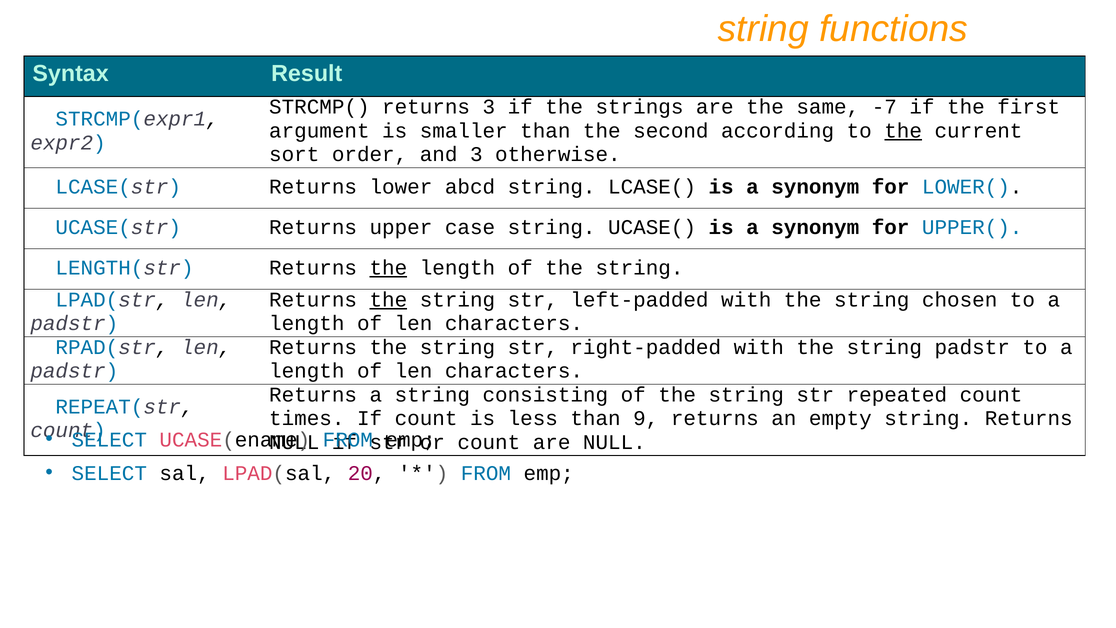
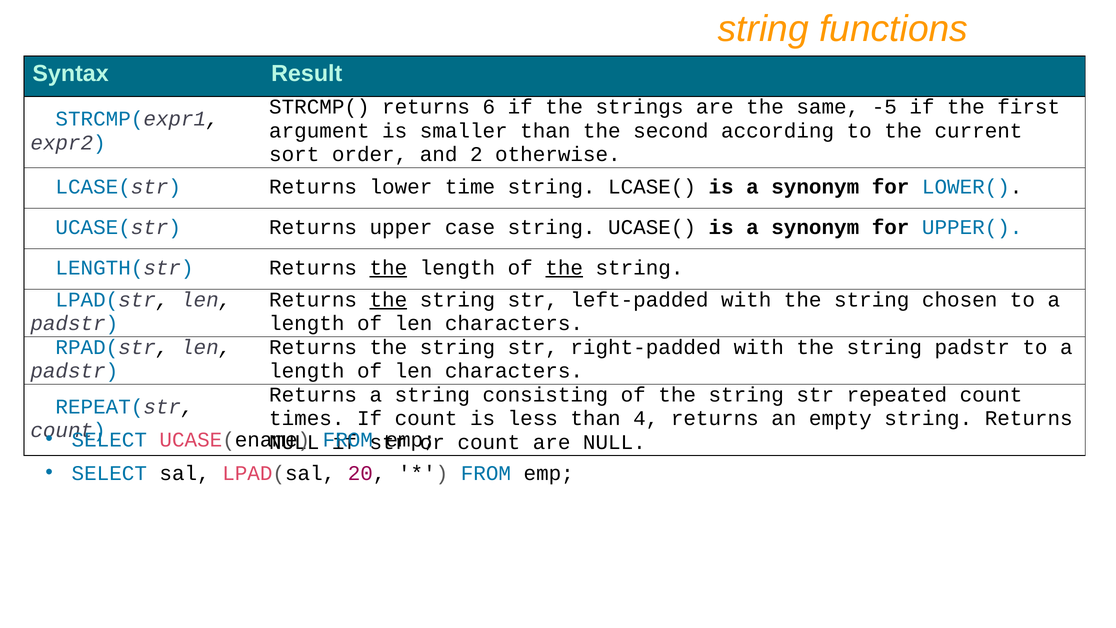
returns 3: 3 -> 6
-7: -7 -> -5
the at (903, 131) underline: present -> none
and 3: 3 -> 2
abcd: abcd -> time
the at (564, 268) underline: none -> present
9: 9 -> 4
